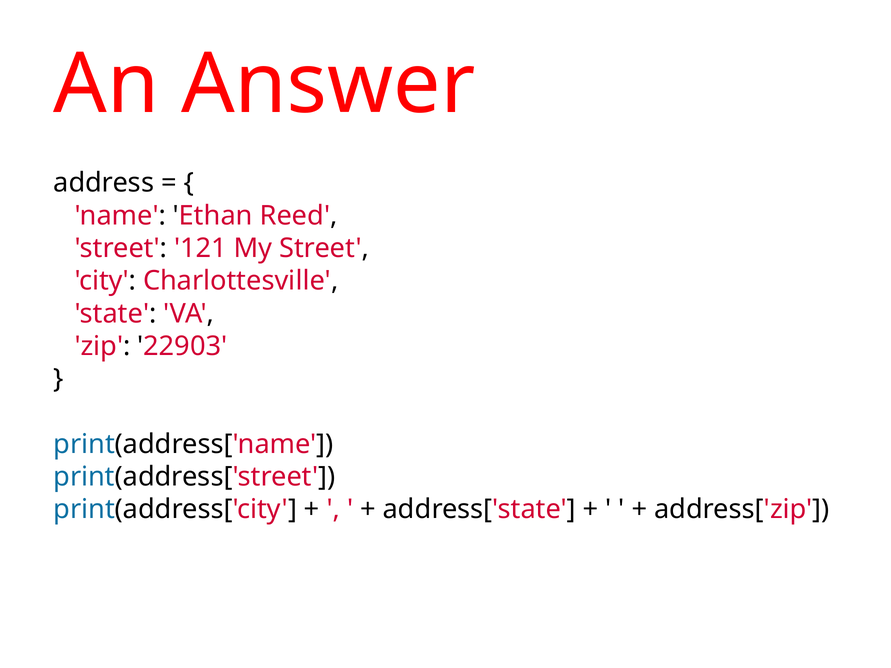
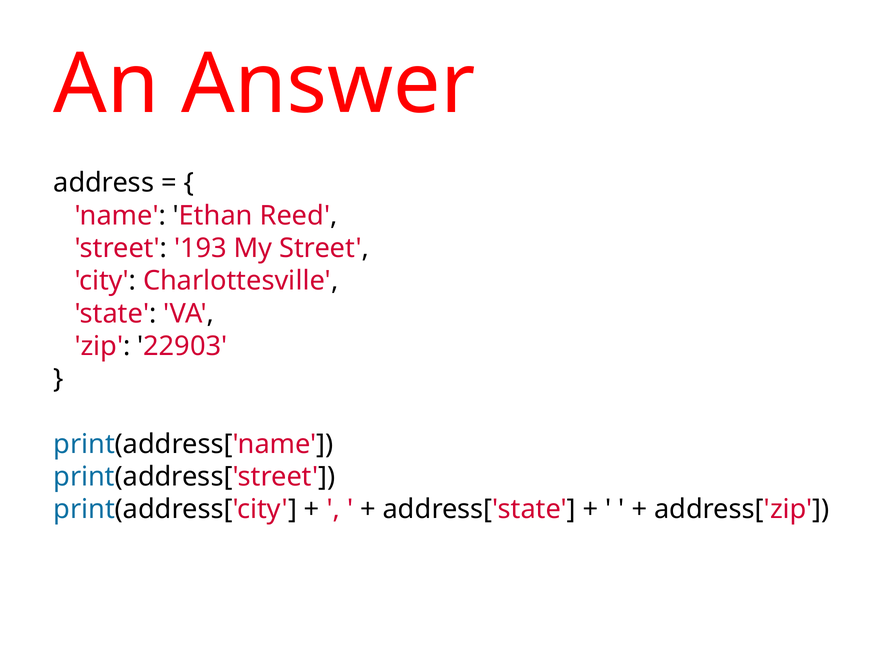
121: 121 -> 193
